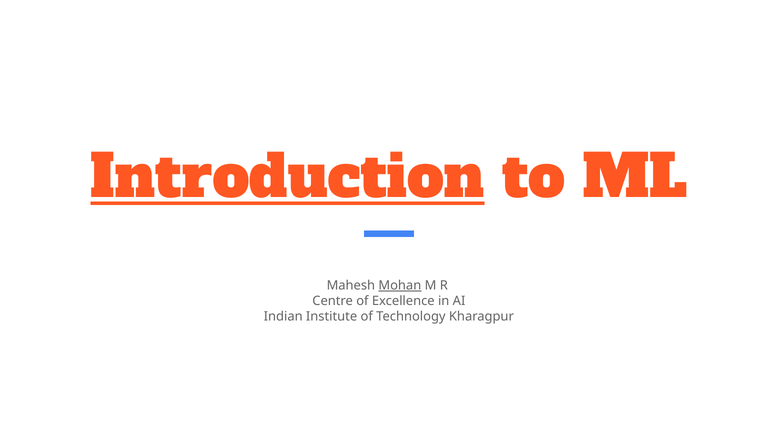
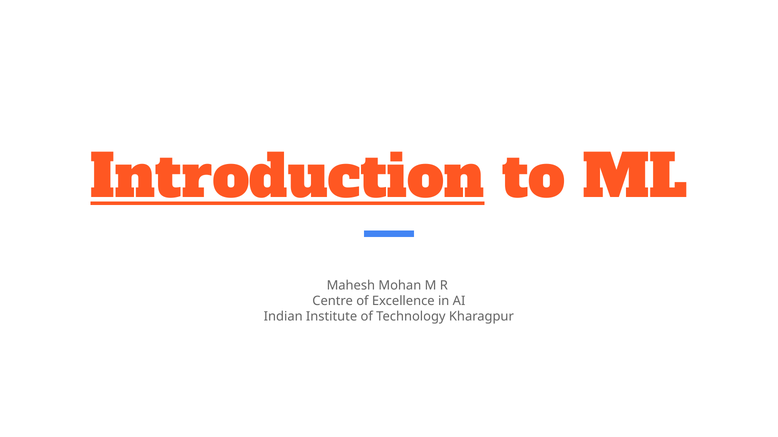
Mohan underline: present -> none
